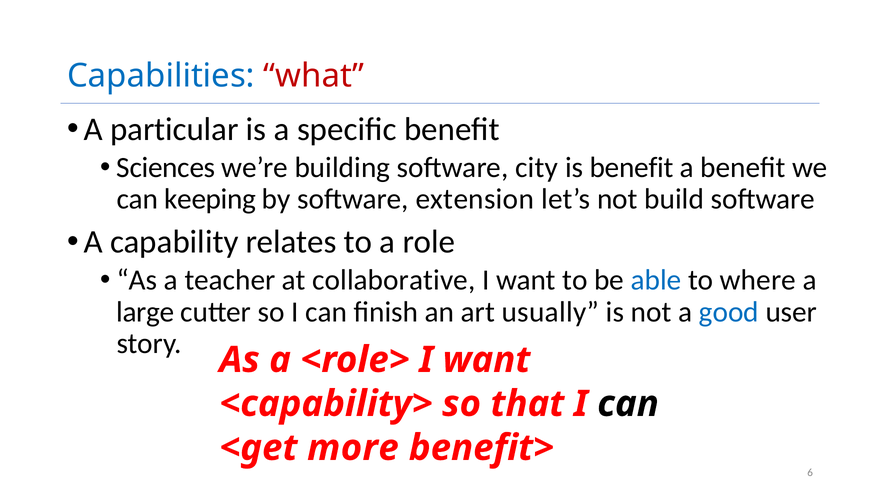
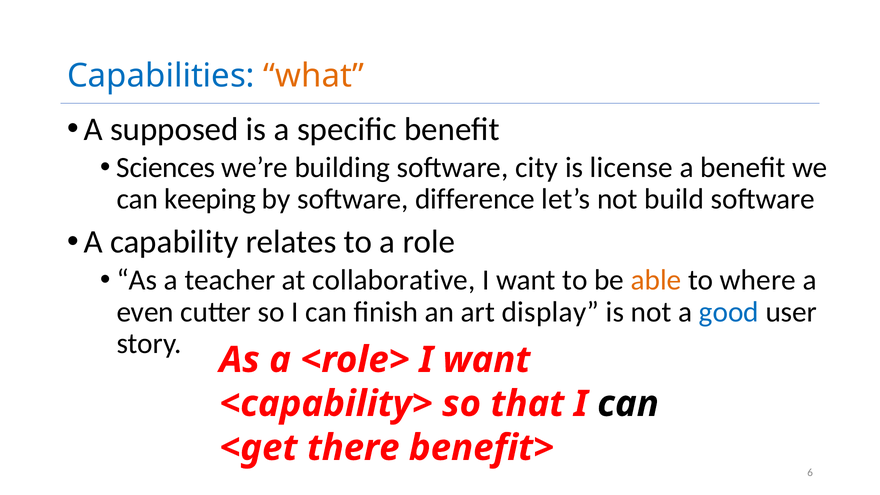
what colour: red -> orange
particular: particular -> supposed
is benefit: benefit -> license
extension: extension -> difference
able colour: blue -> orange
large: large -> even
usually: usually -> display
more: more -> there
